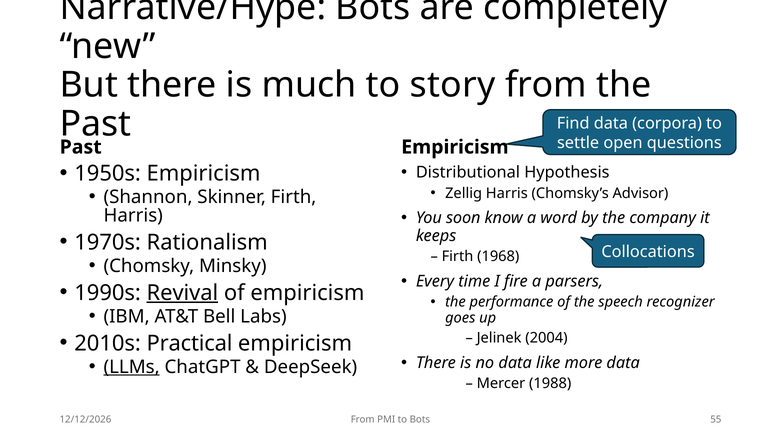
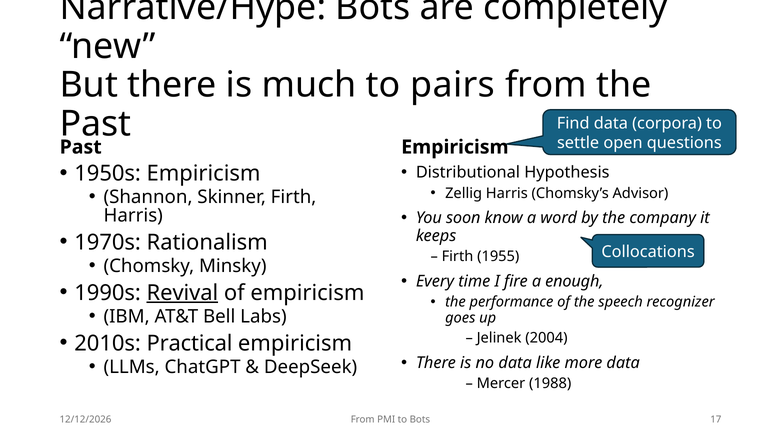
story: story -> pairs
1968: 1968 -> 1955
parsers: parsers -> enough
LLMs underline: present -> none
55: 55 -> 17
